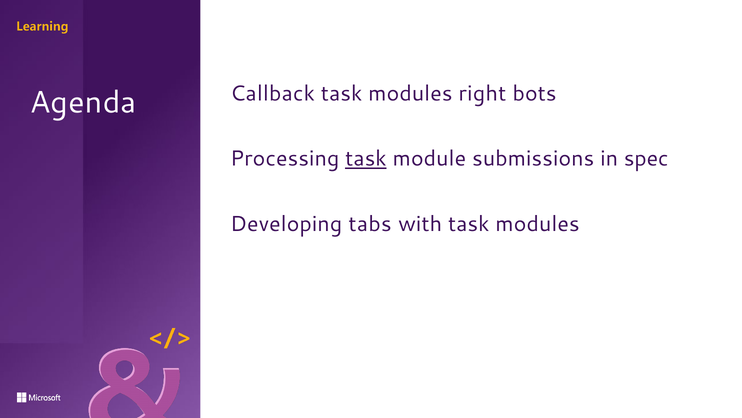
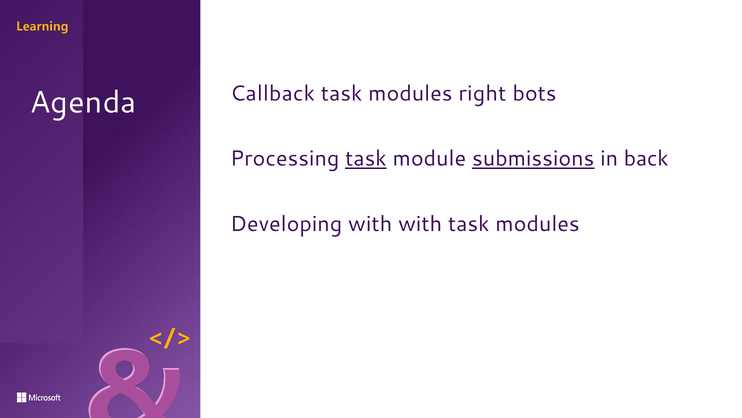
submissions underline: none -> present
spec: spec -> back
Developing tabs: tabs -> with
